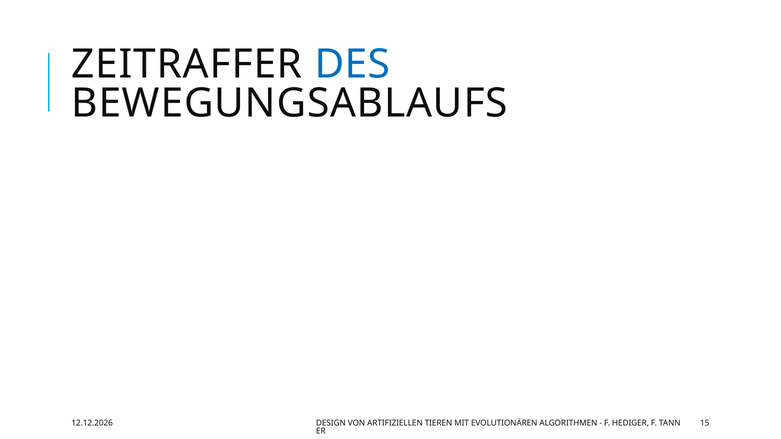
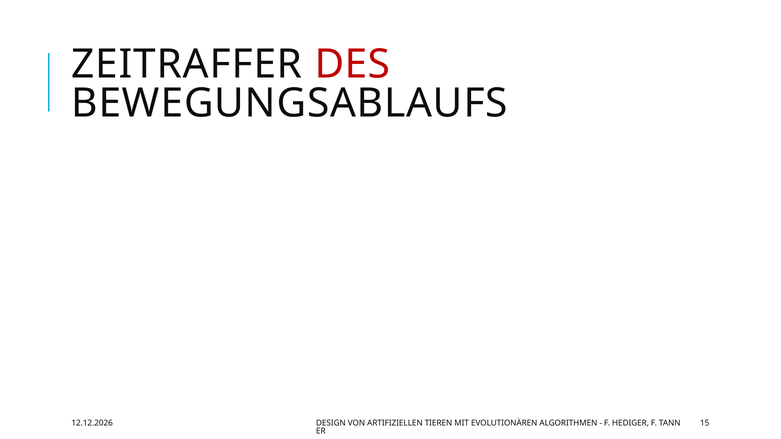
DES colour: blue -> red
